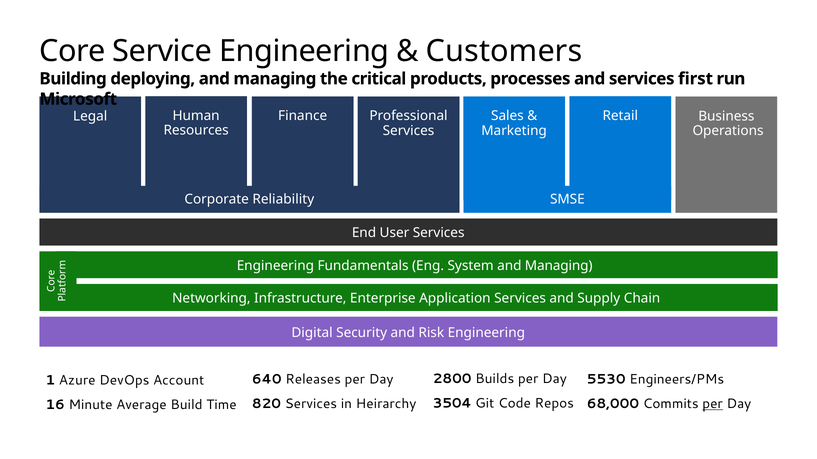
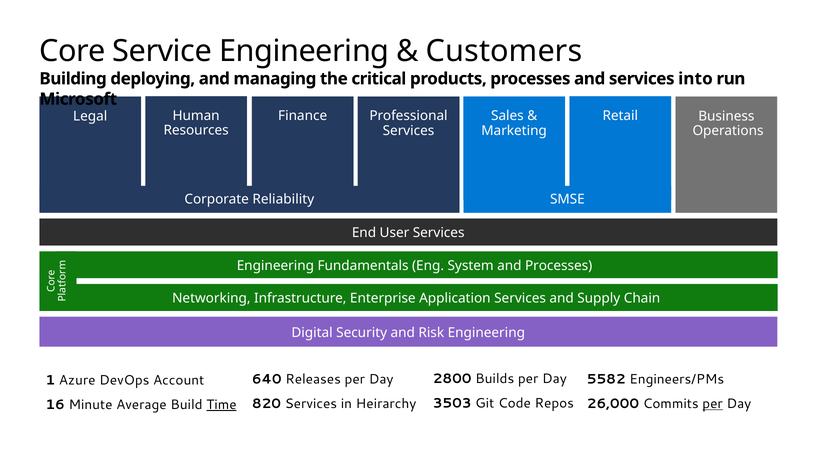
first: first -> into
System and Managing: Managing -> Processes
5530: 5530 -> 5582
3504: 3504 -> 3503
68,000: 68,000 -> 26,000
Time underline: none -> present
